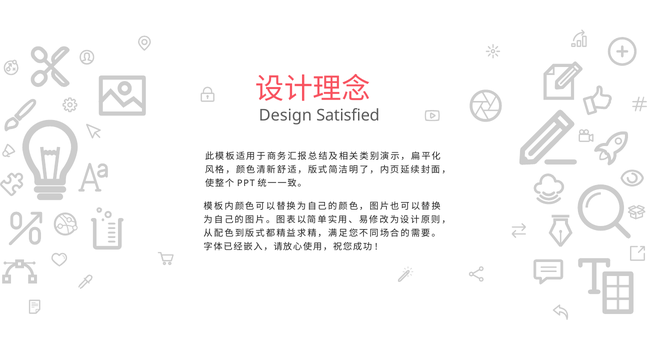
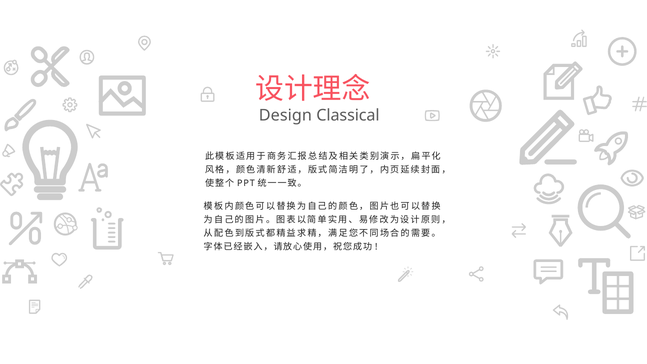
Satisfied: Satisfied -> Classical
